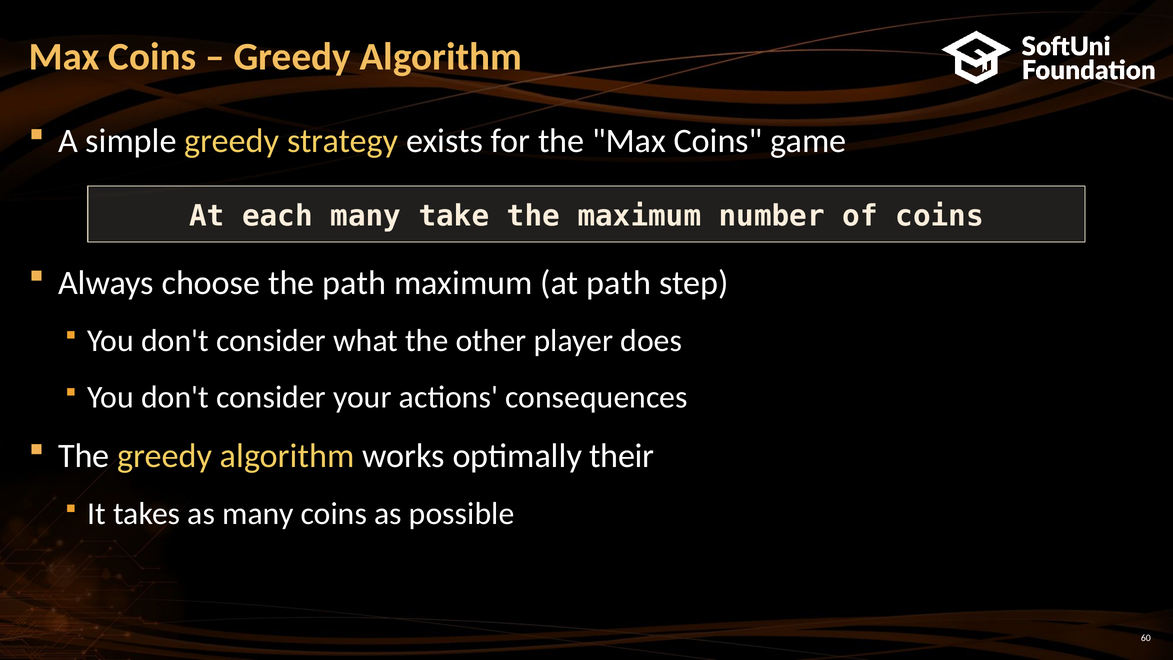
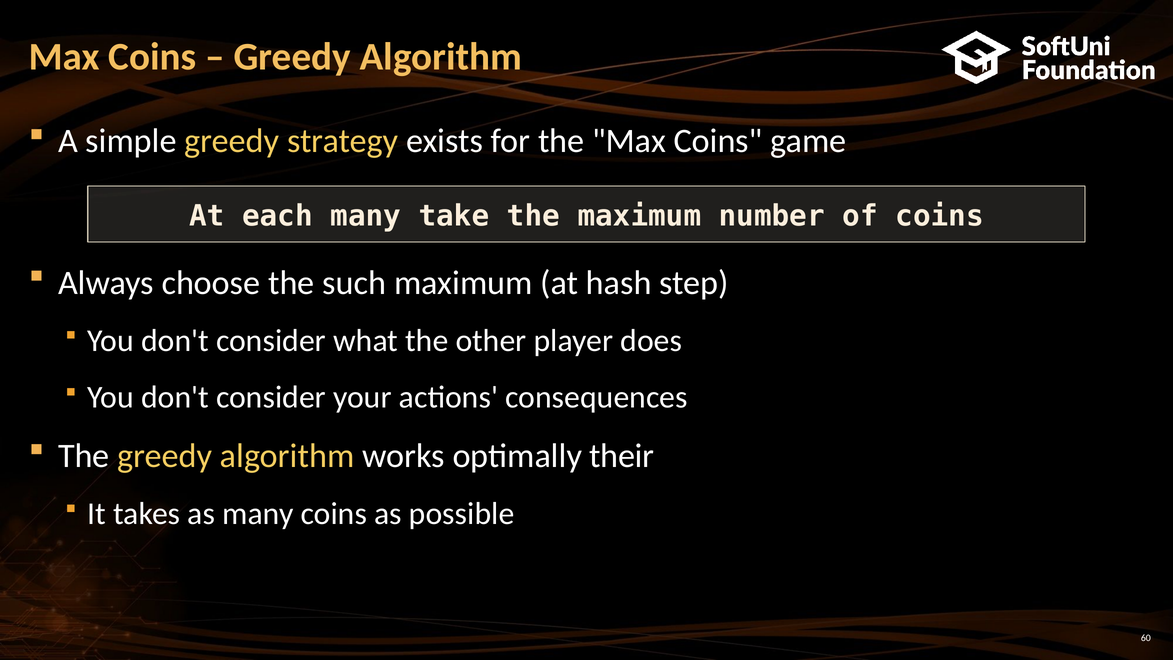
the path: path -> such
at path: path -> hash
